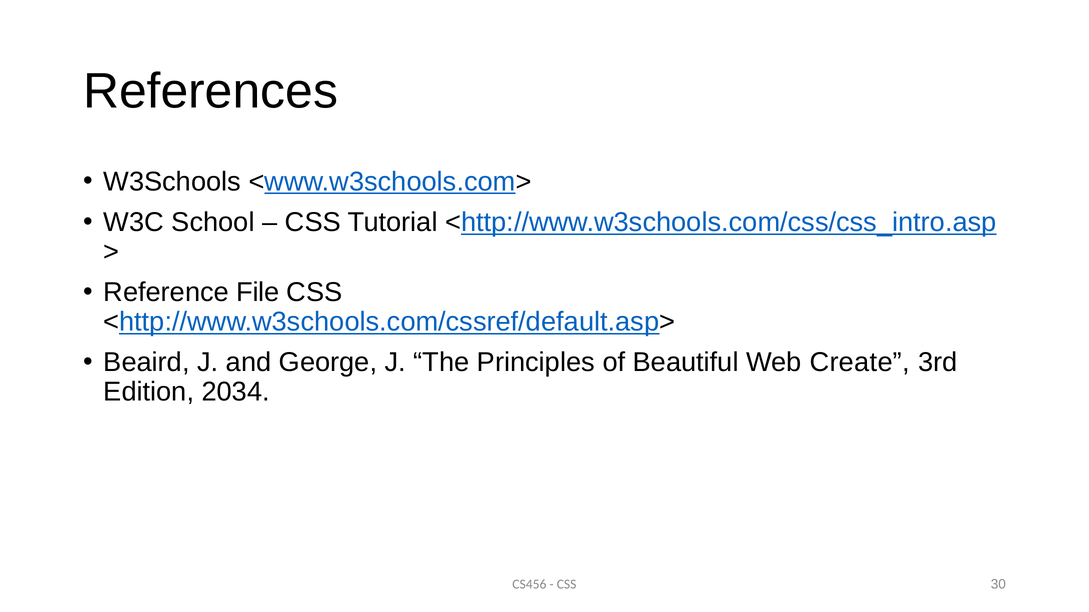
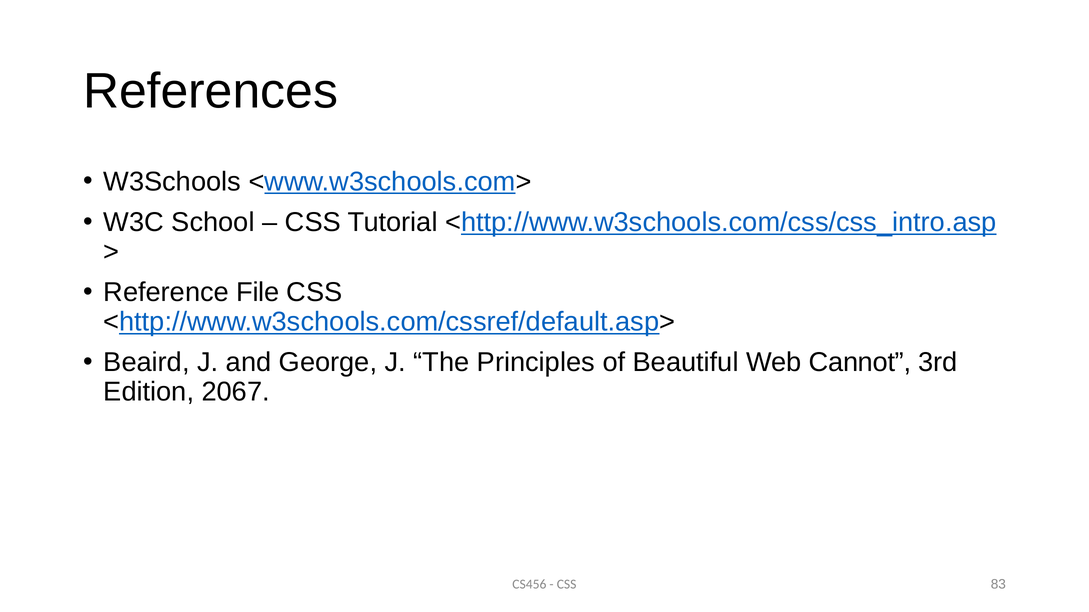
Create: Create -> Cannot
2034: 2034 -> 2067
30: 30 -> 83
